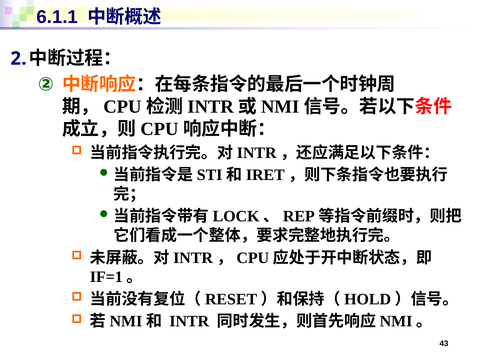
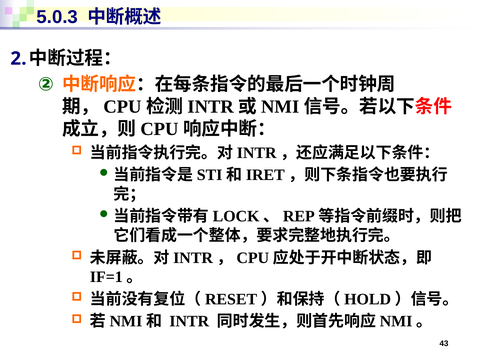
6.1.1: 6.1.1 -> 5.0.3
